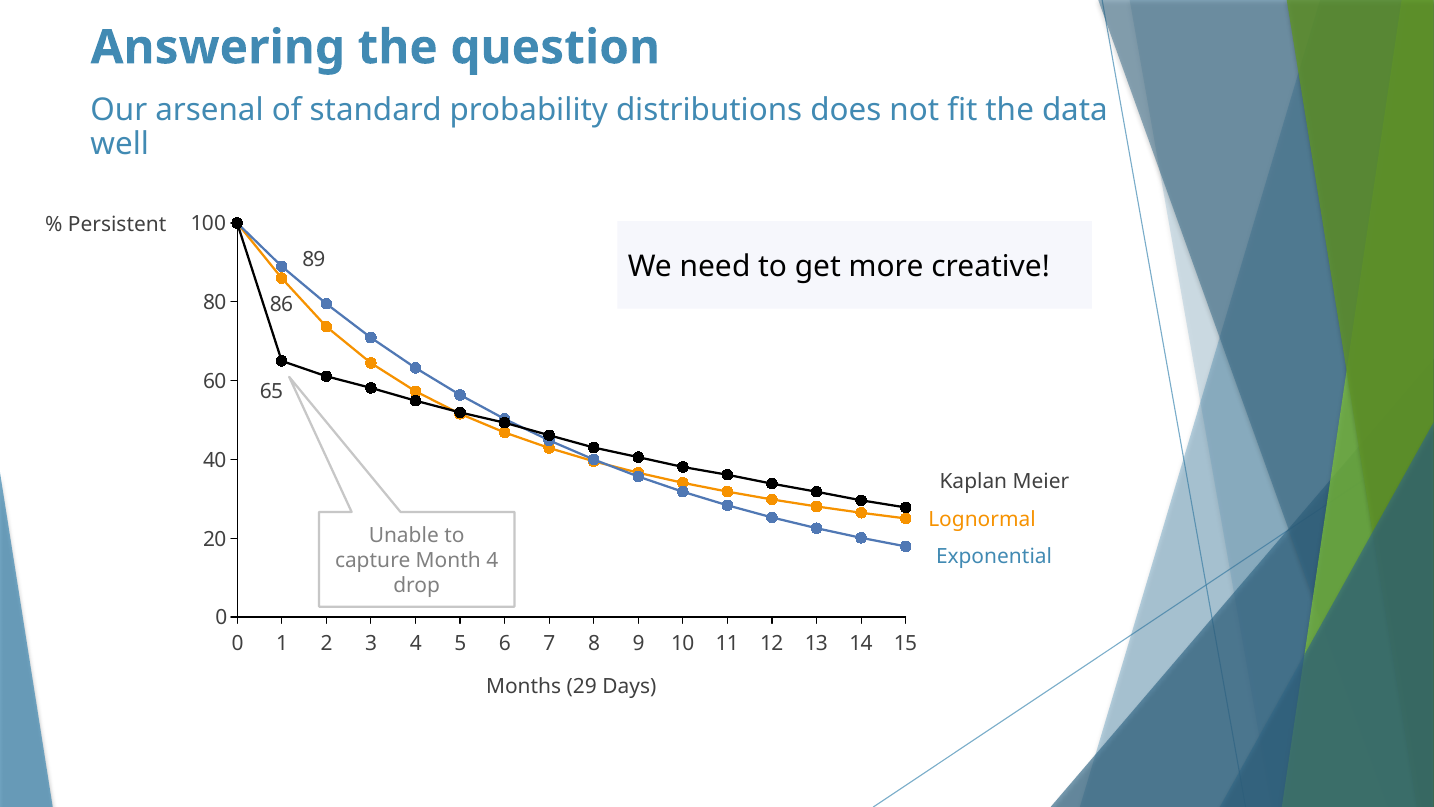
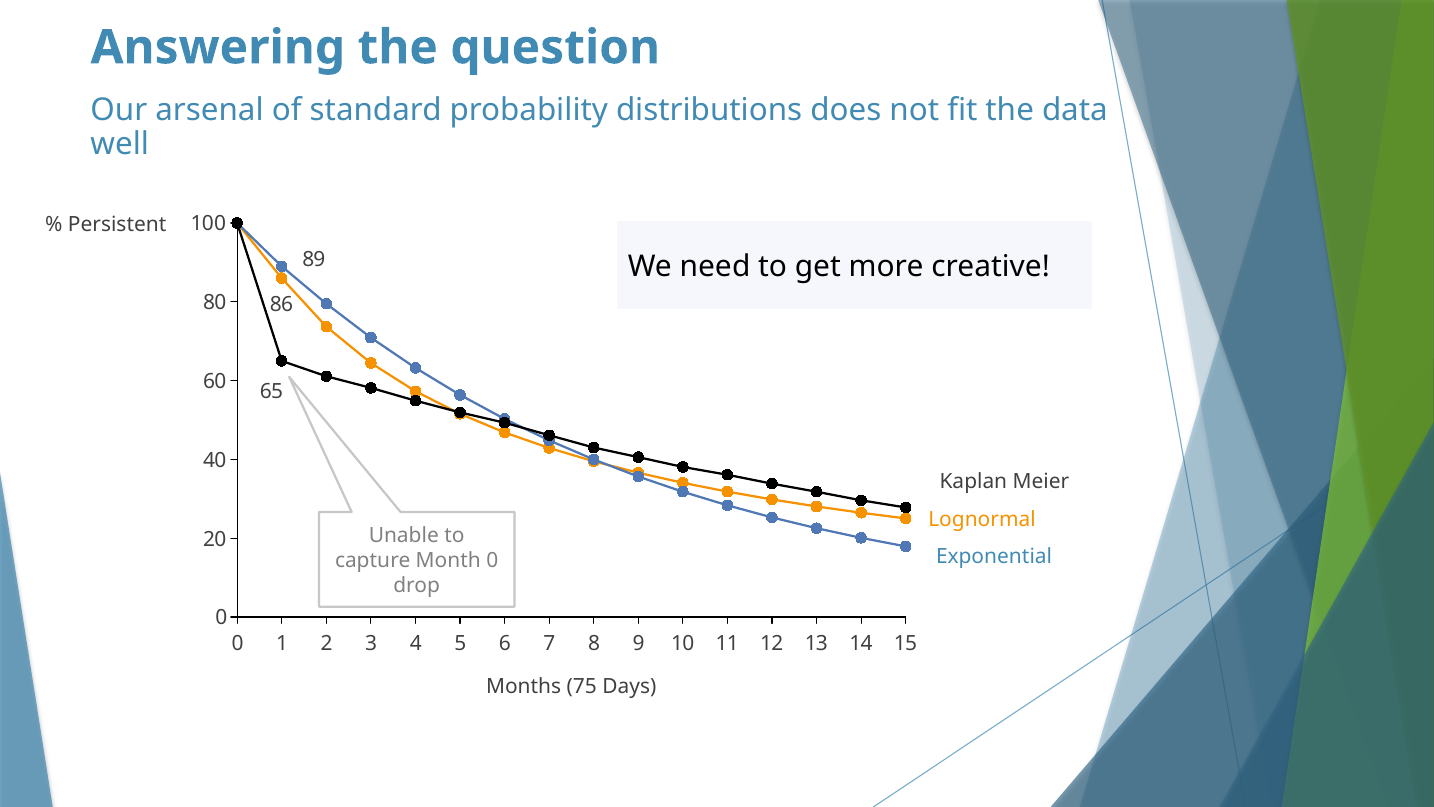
Month 4: 4 -> 0
29: 29 -> 75
